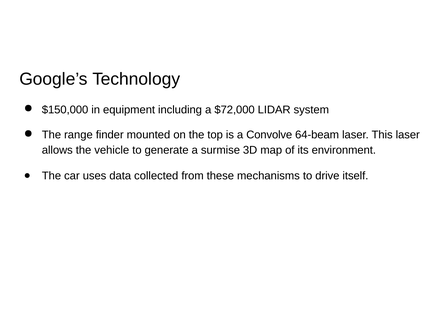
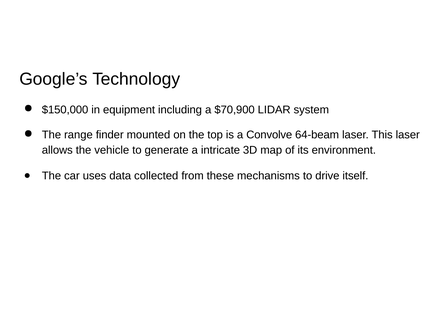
$72,000: $72,000 -> $70,900
surmise: surmise -> intricate
